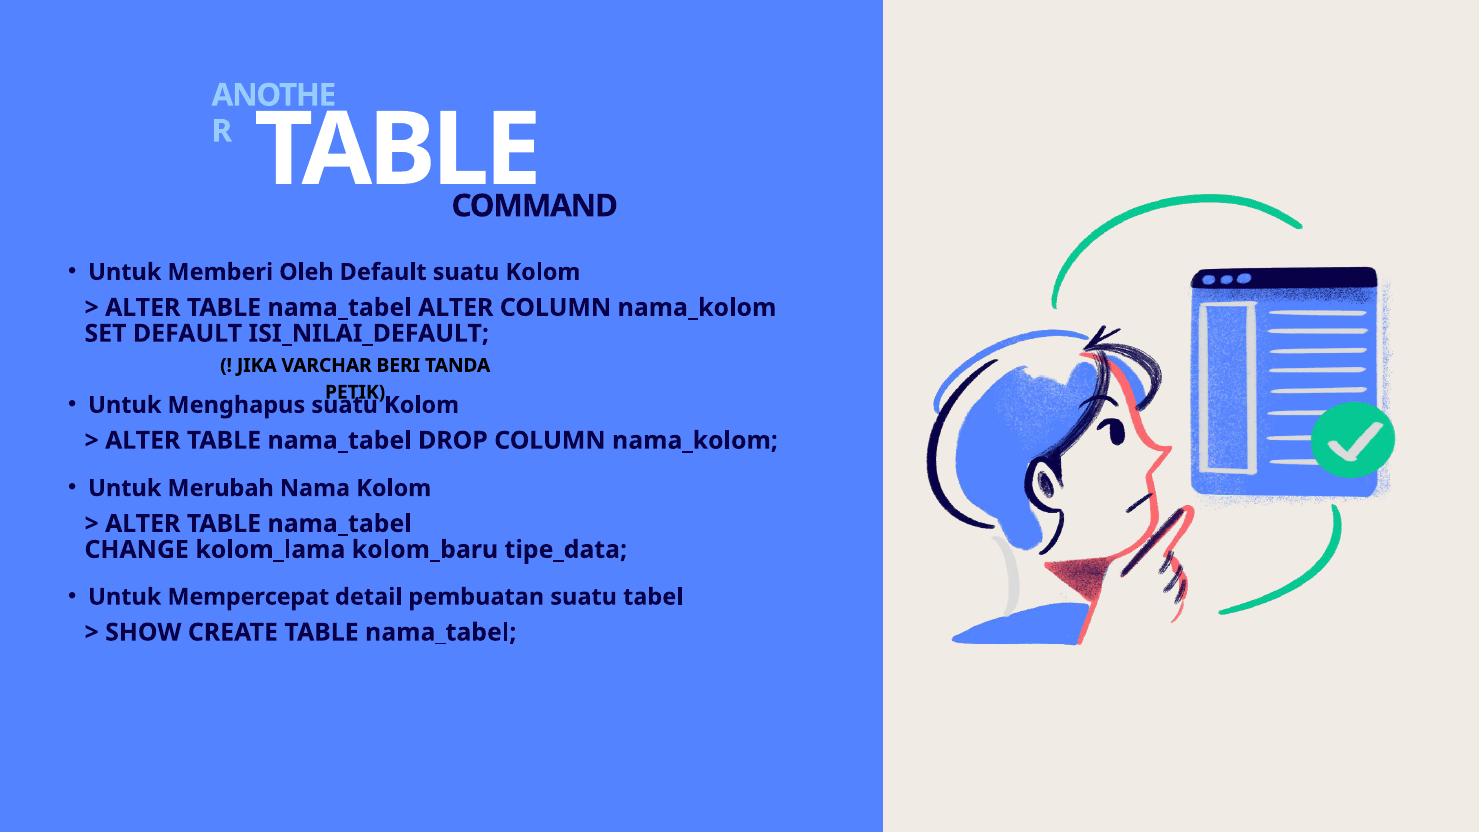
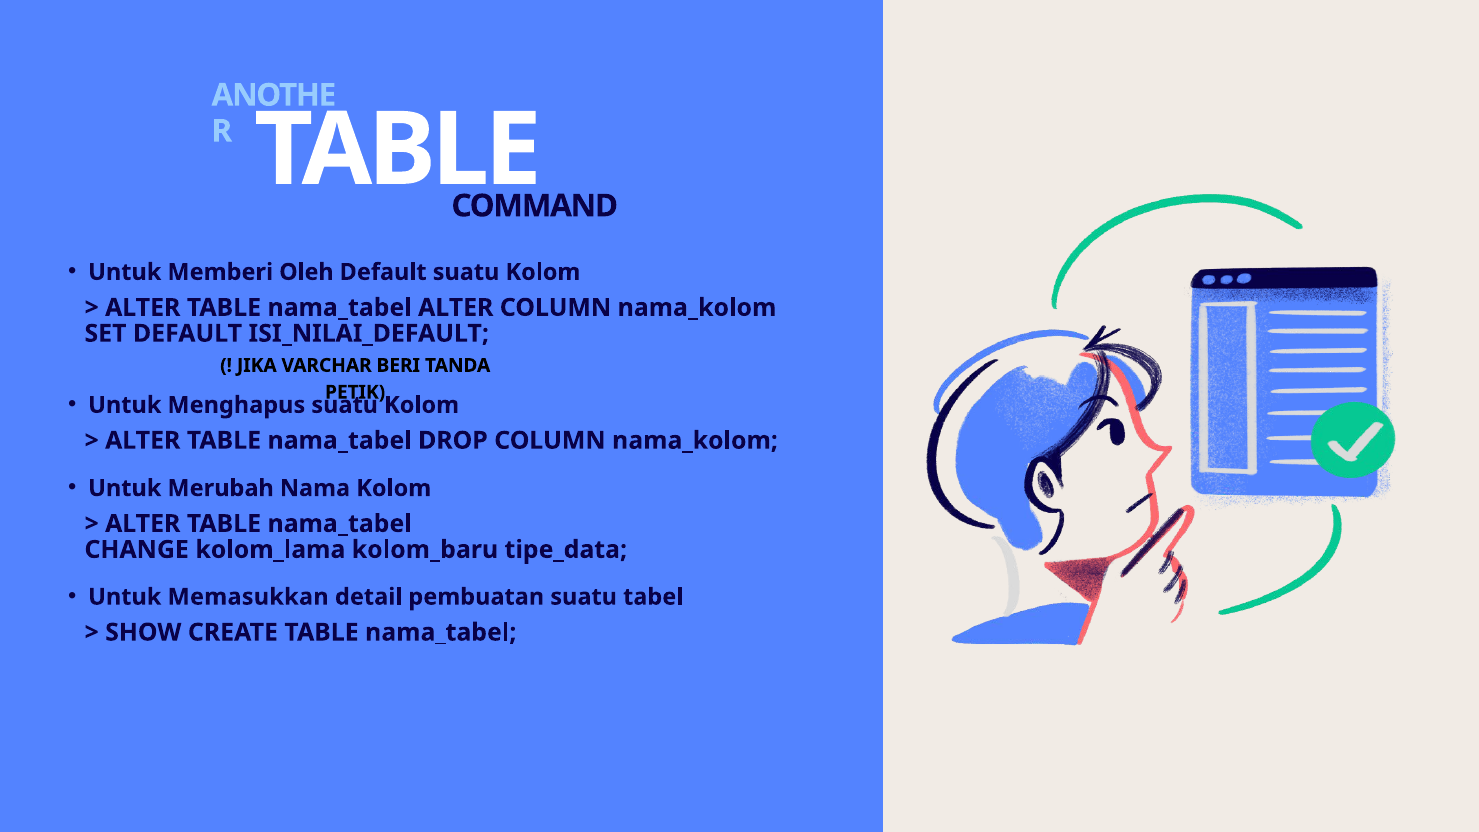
Mempercepat: Mempercepat -> Memasukkan
